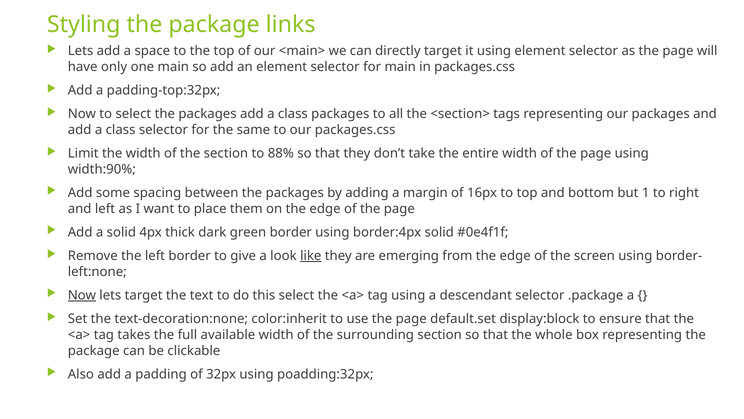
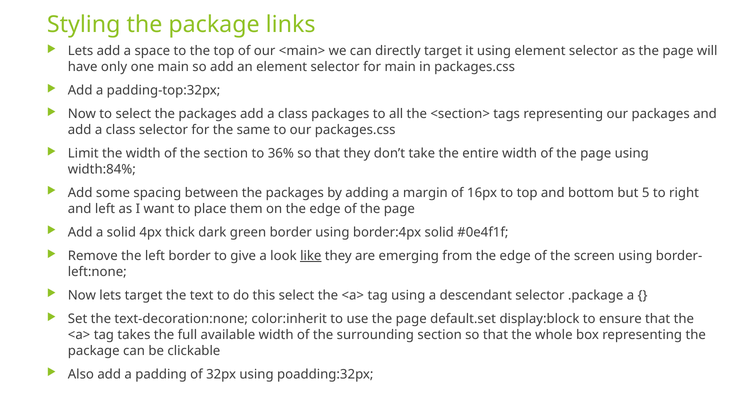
88%: 88% -> 36%
width:90%: width:90% -> width:84%
1: 1 -> 5
Now at (82, 295) underline: present -> none
